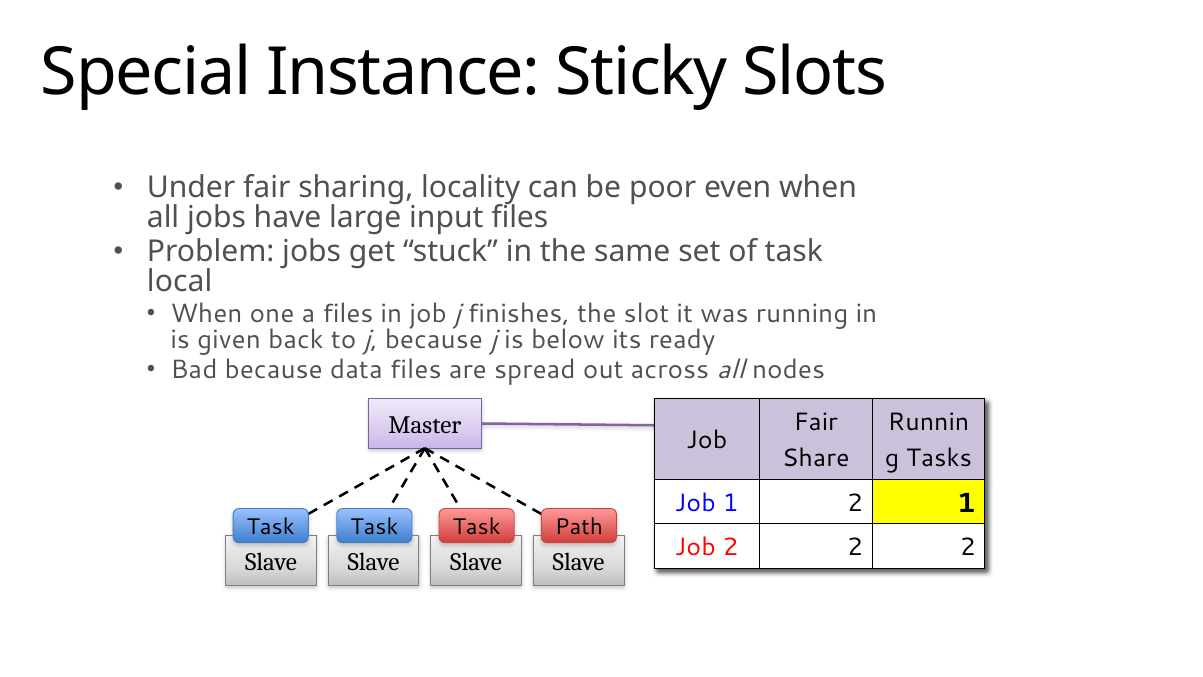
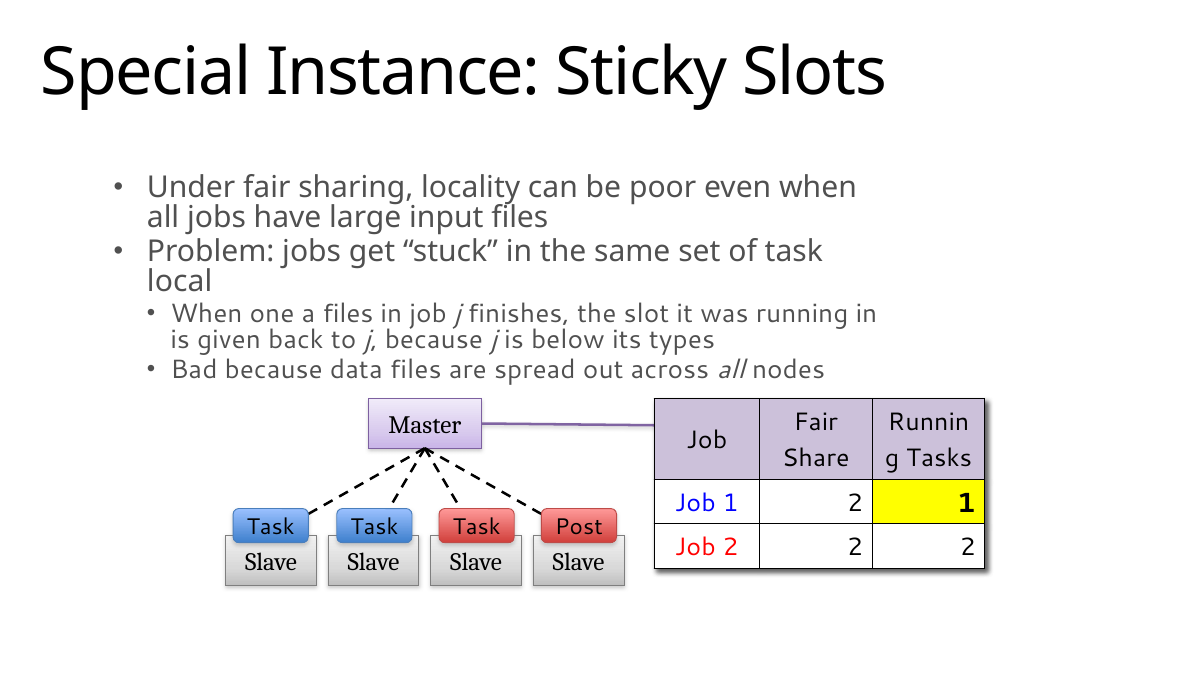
ready: ready -> types
Path: Path -> Post
